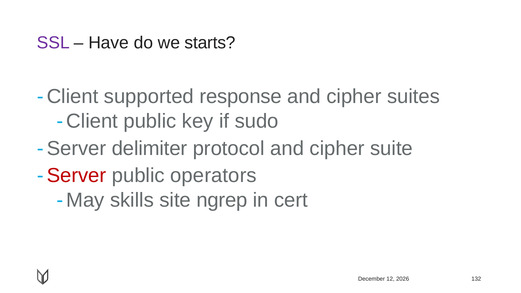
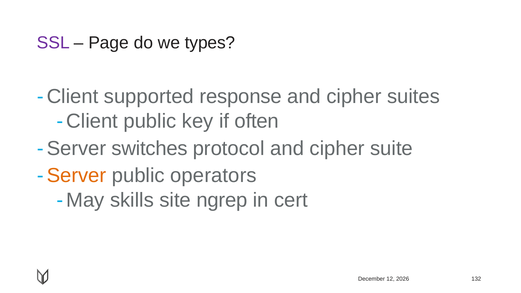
Have: Have -> Page
starts: starts -> types
sudo: sudo -> often
delimiter: delimiter -> switches
Server at (76, 176) colour: red -> orange
